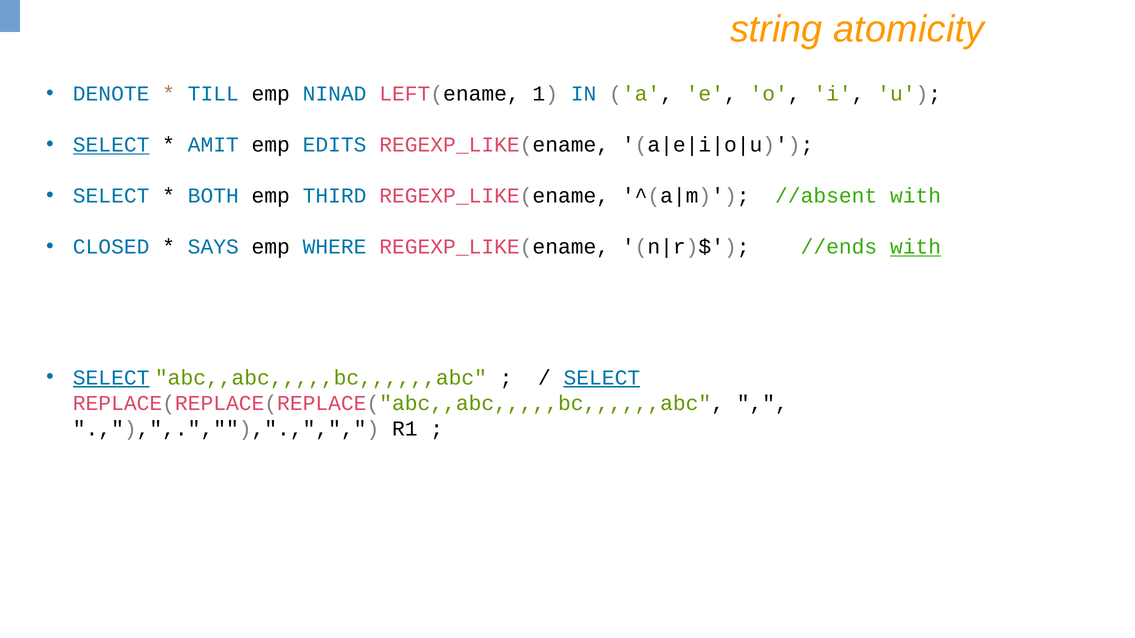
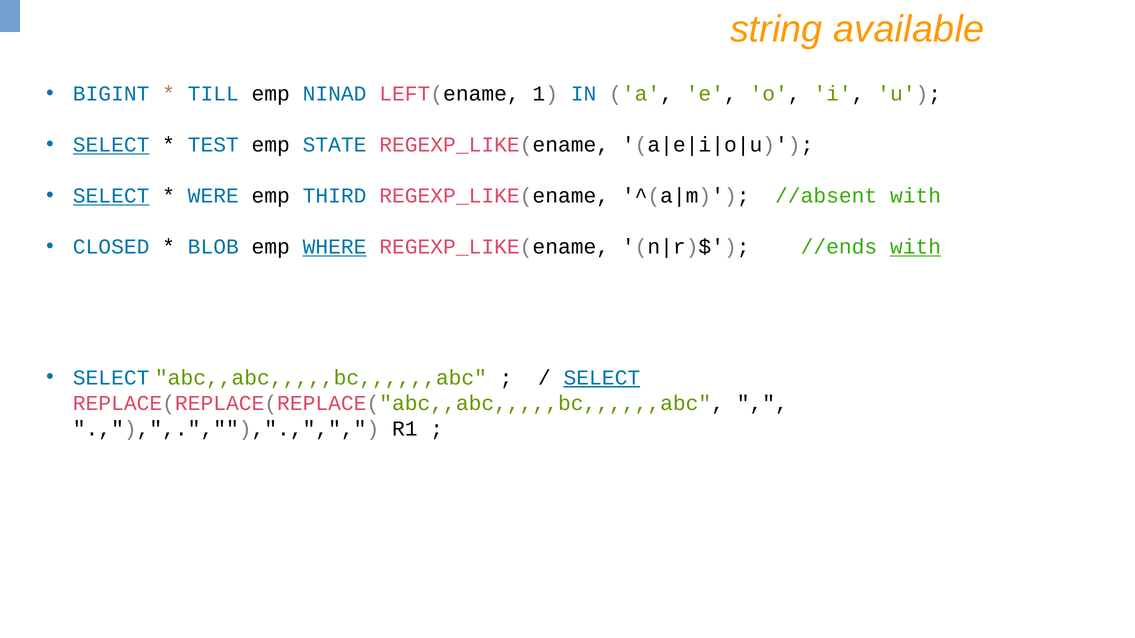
atomicity: atomicity -> available
DENOTE: DENOTE -> BIGINT
AMIT: AMIT -> TEST
EDITS: EDITS -> STATE
SELECT at (111, 196) underline: none -> present
BOTH: BOTH -> WERE
SAYS: SAYS -> BLOB
WHERE underline: none -> present
SELECT at (111, 378) underline: present -> none
